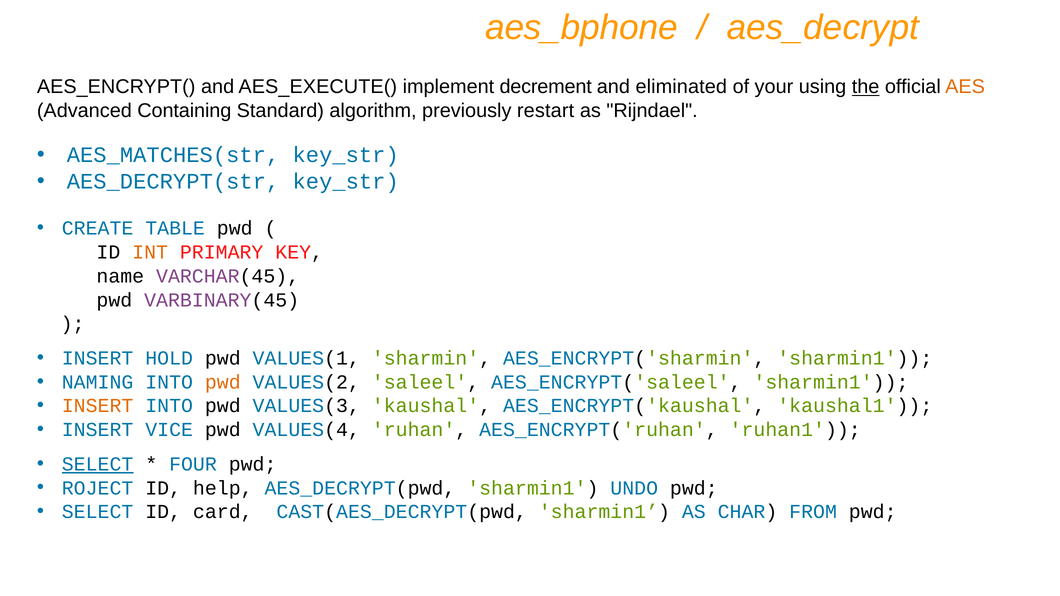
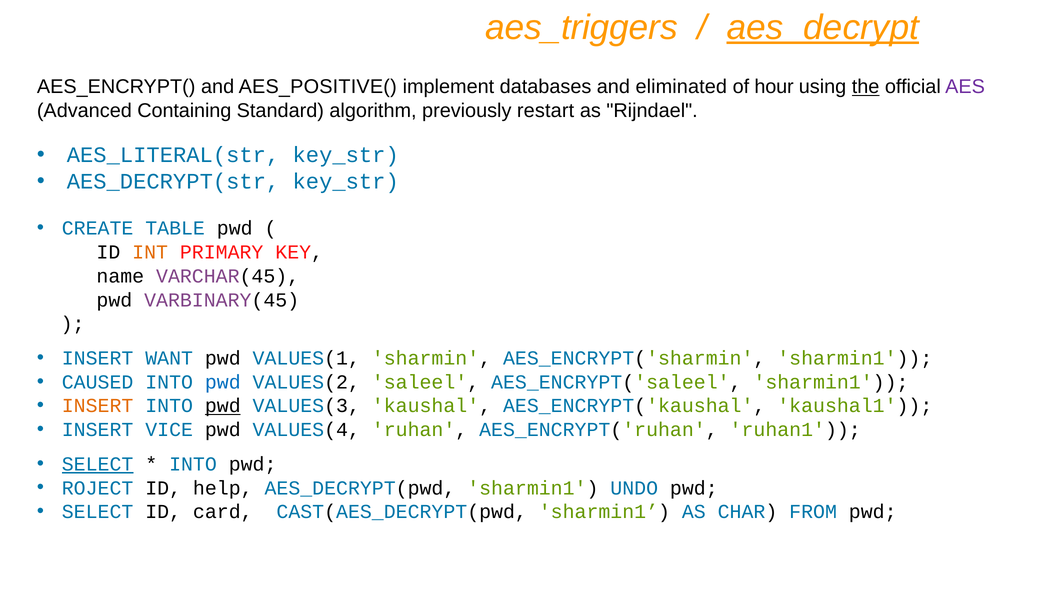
aes_bphone: aes_bphone -> aes_triggers
aes_decrypt underline: none -> present
AES_EXECUTE(: AES_EXECUTE( -> AES_POSITIVE(
decrement: decrement -> databases
your: your -> hour
AES colour: orange -> purple
AES_MATCHES(str: AES_MATCHES(str -> AES_LITERAL(str
HOLD: HOLD -> WANT
NAMING: NAMING -> CAUSED
pwd at (223, 382) colour: orange -> blue
pwd at (223, 406) underline: none -> present
FOUR at (193, 464): FOUR -> INTO
